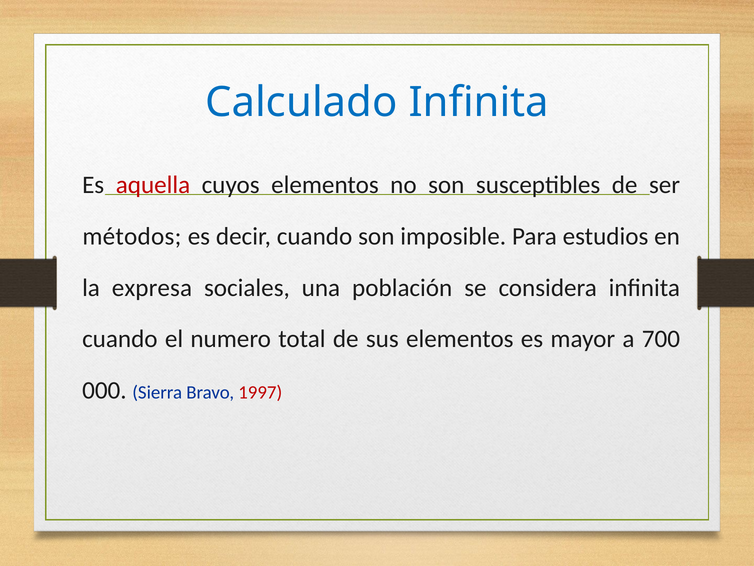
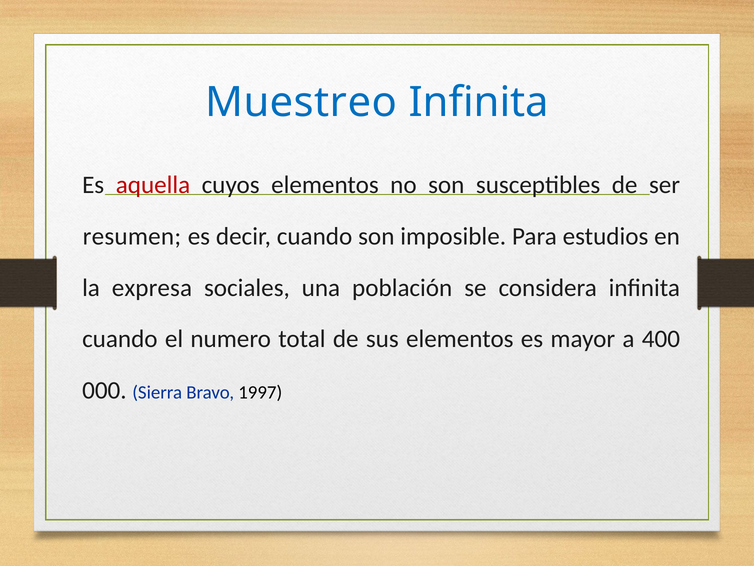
Calculado: Calculado -> Muestreo
métodos: métodos -> resumen
700: 700 -> 400
1997 colour: red -> black
